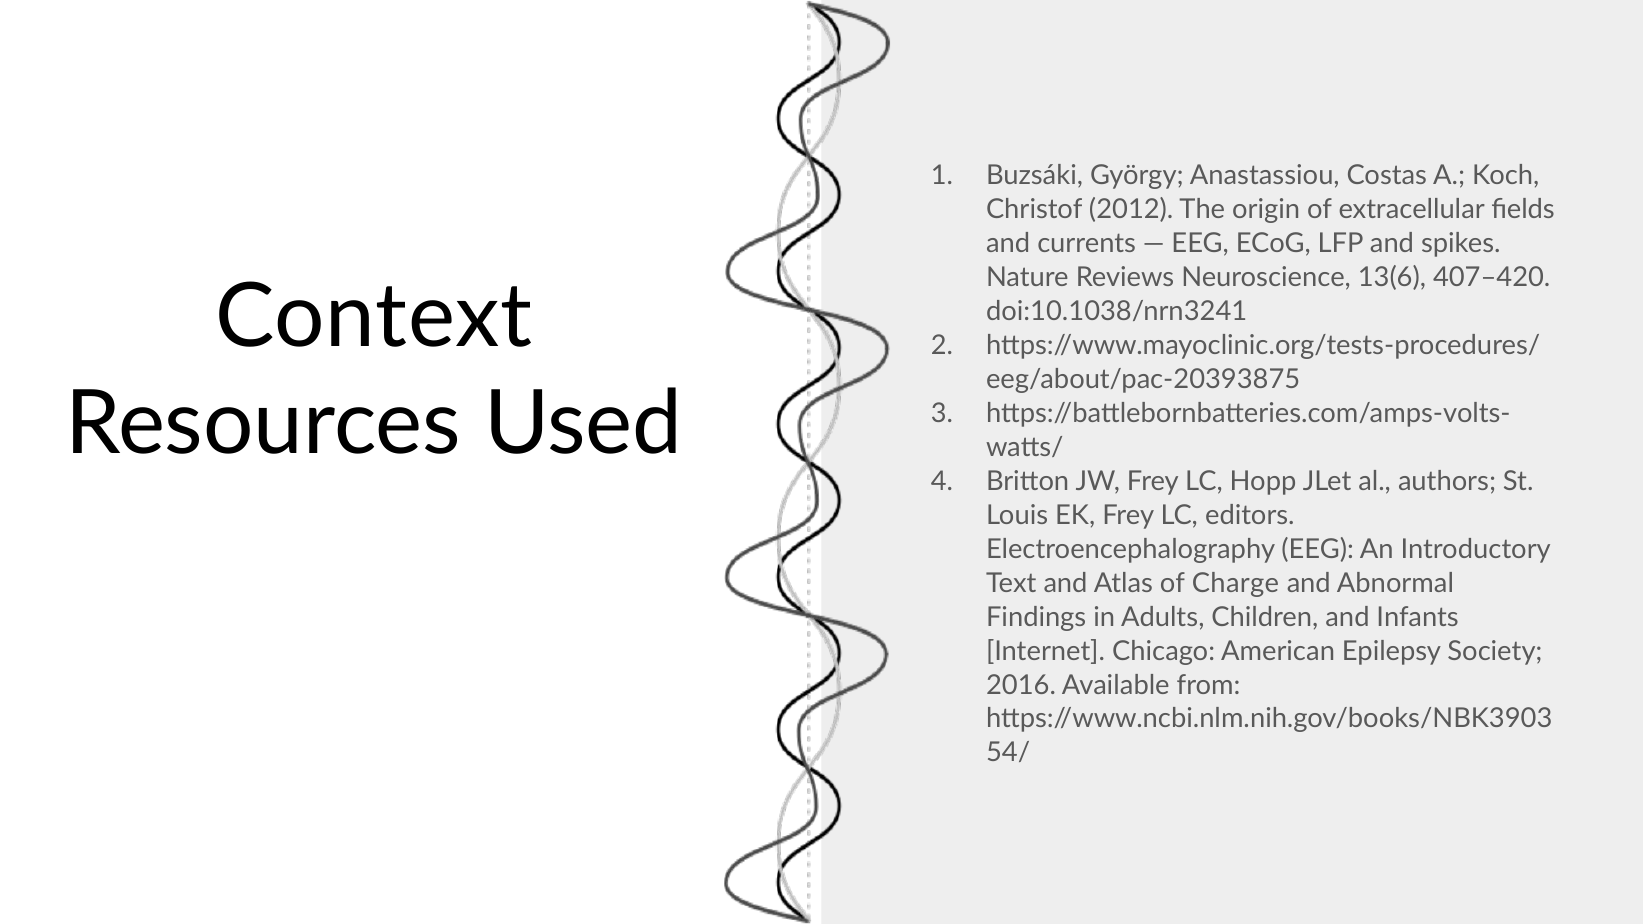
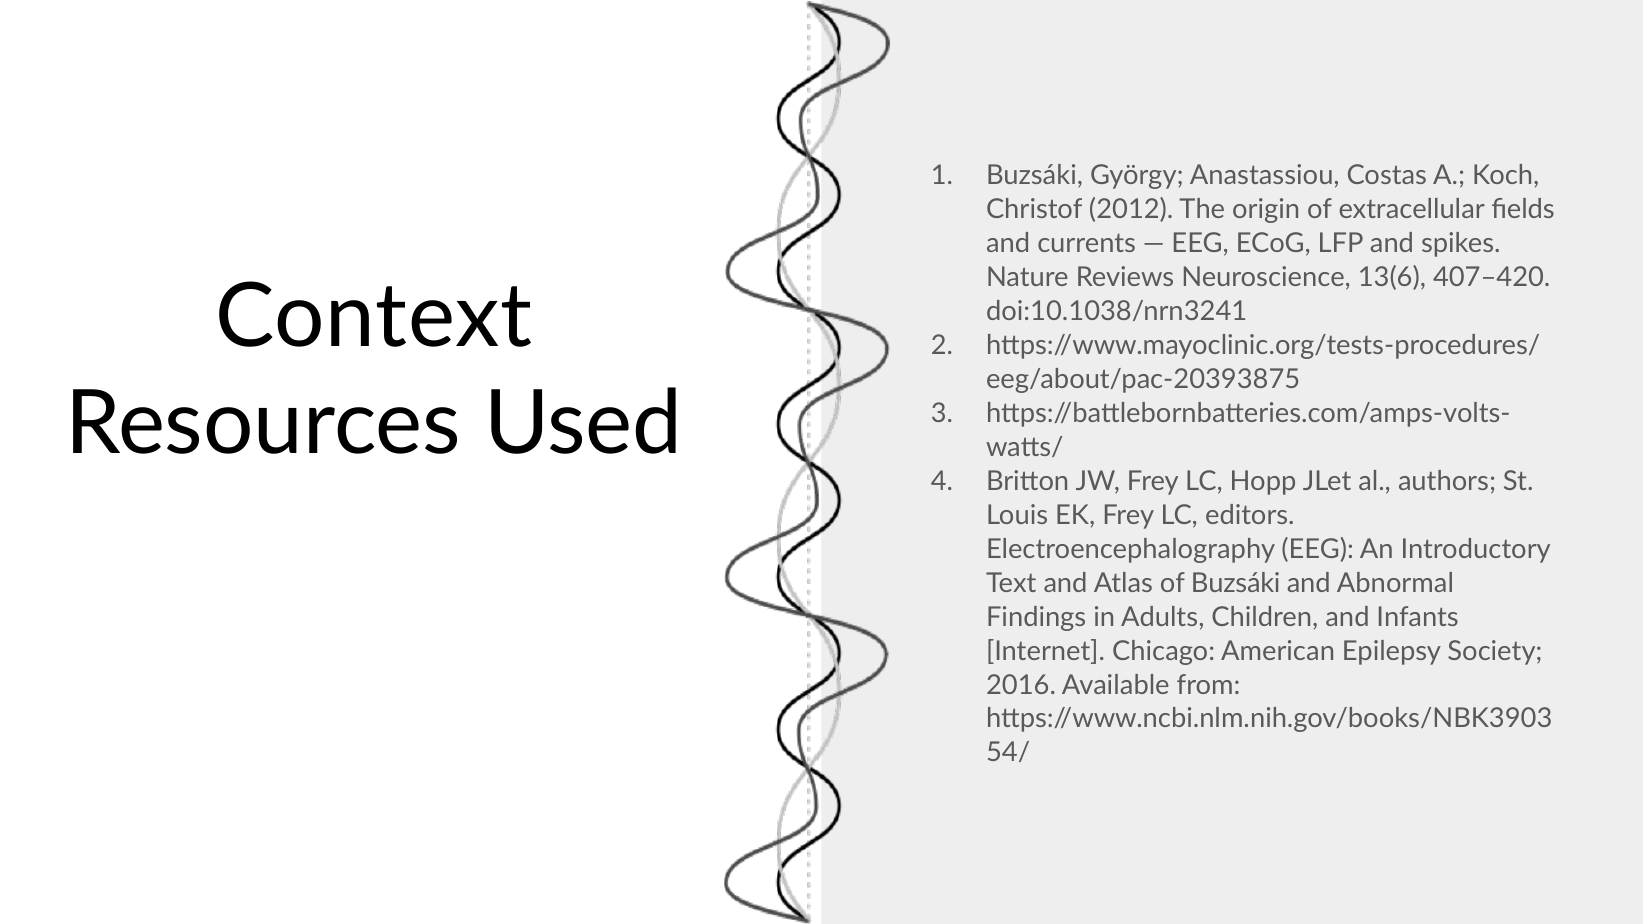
of Charge: Charge -> Buzsáki
